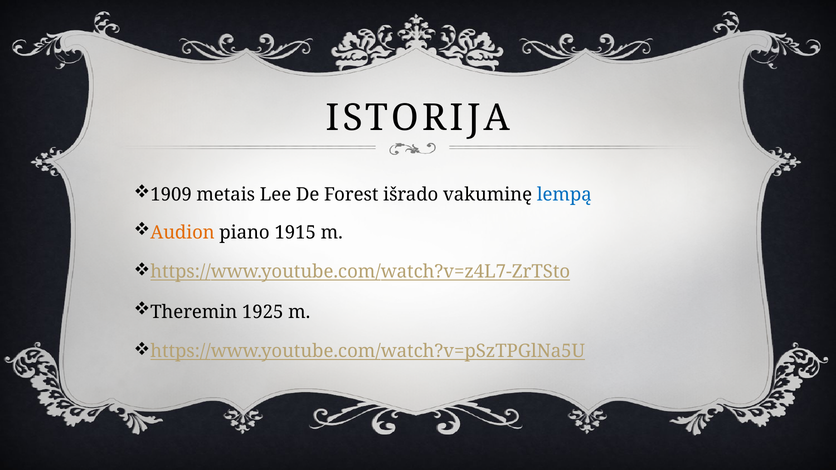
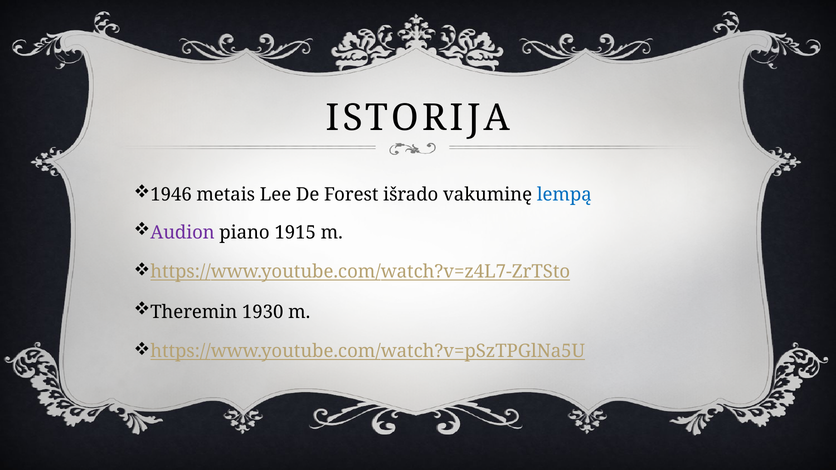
1909: 1909 -> 1946
Audion colour: orange -> purple
1925: 1925 -> 1930
